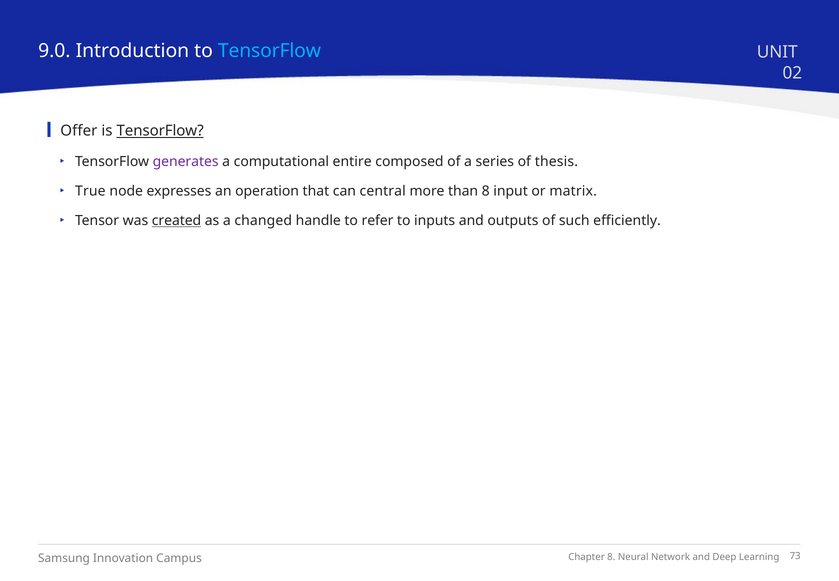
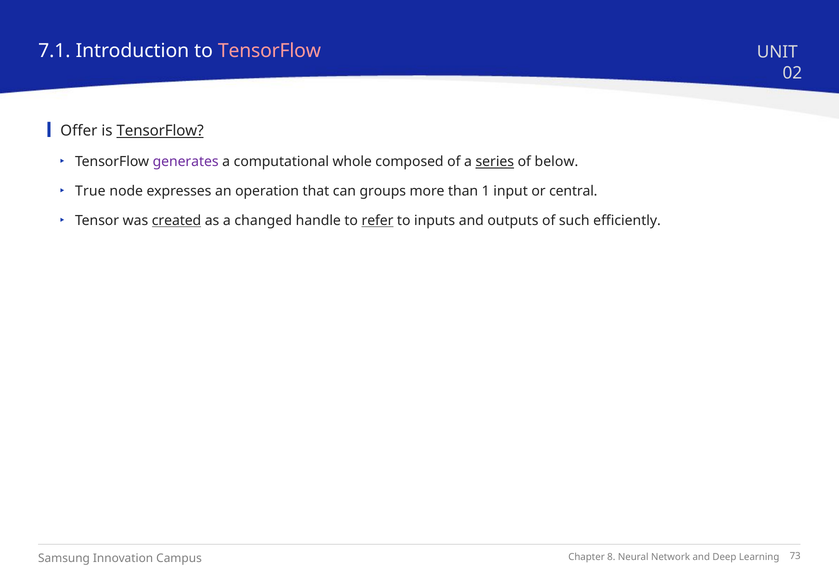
9.0: 9.0 -> 7.1
TensorFlow at (269, 51) colour: light blue -> pink
entire: entire -> whole
series underline: none -> present
thesis: thesis -> below
central: central -> groups
than 8: 8 -> 1
matrix: matrix -> central
refer underline: none -> present
